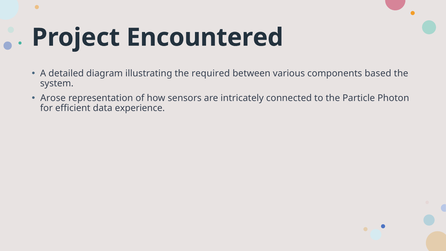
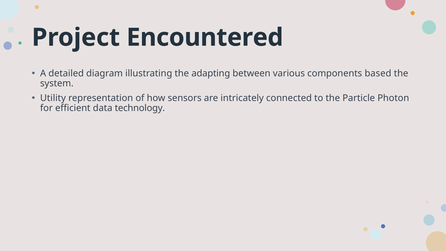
required: required -> adapting
Arose: Arose -> Utility
experience: experience -> technology
